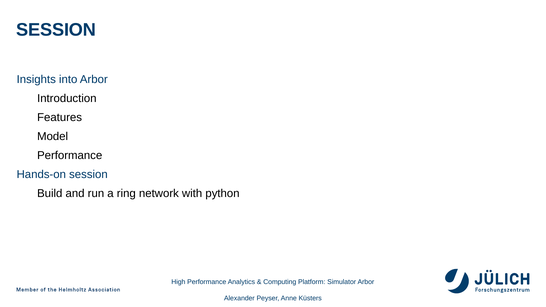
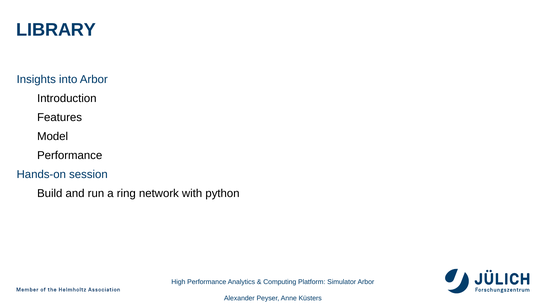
SESSION at (56, 30): SESSION -> LIBRARY
